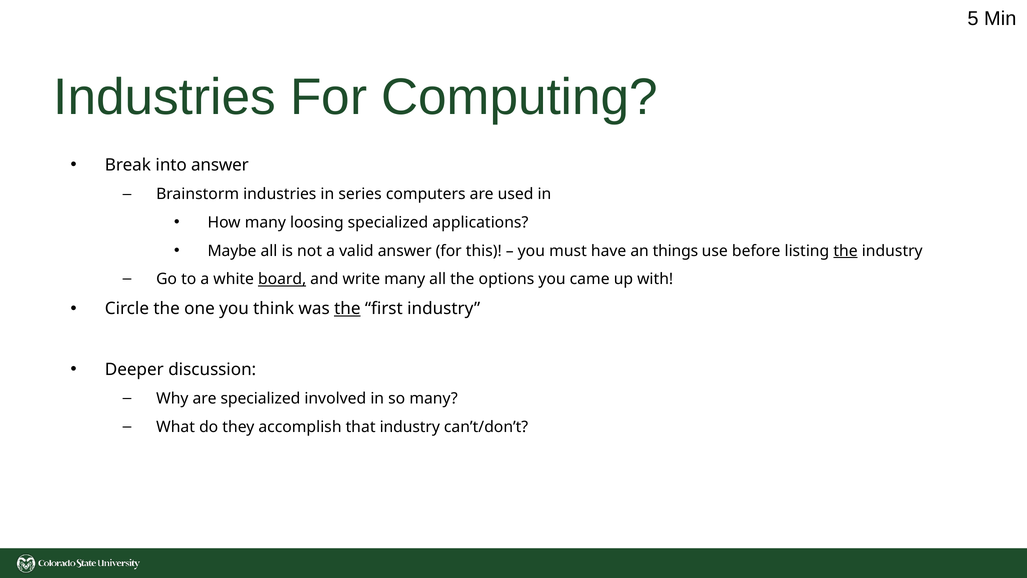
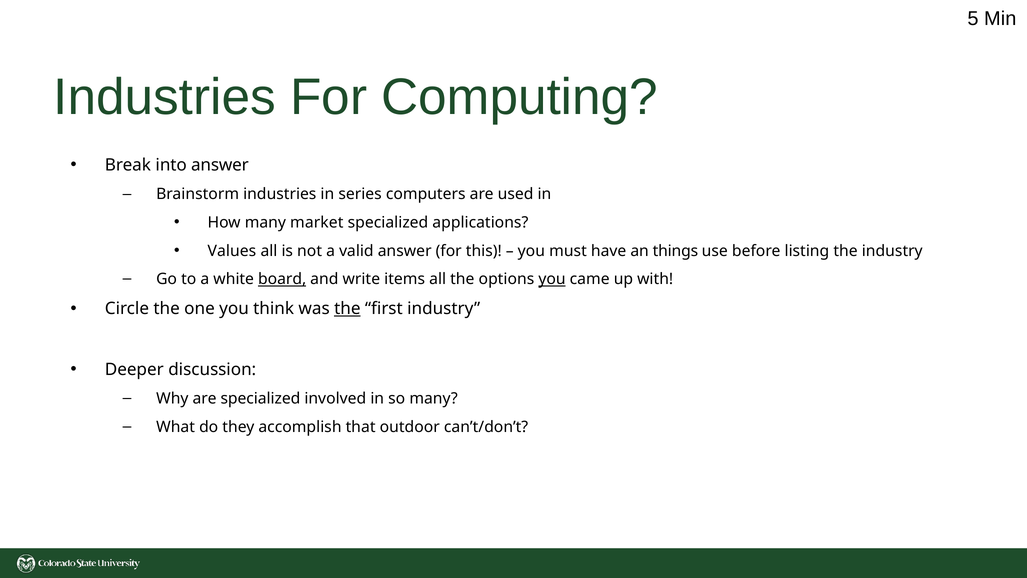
loosing: loosing -> market
Maybe: Maybe -> Values
the at (846, 251) underline: present -> none
write many: many -> items
you at (552, 279) underline: none -> present
that industry: industry -> outdoor
